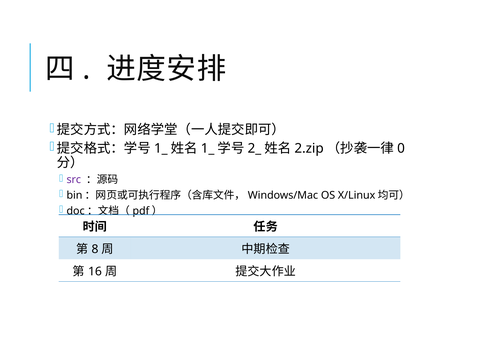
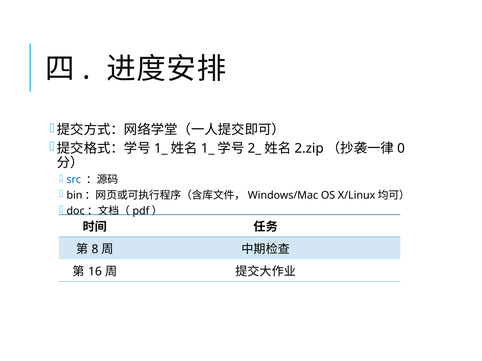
src colour: purple -> blue
